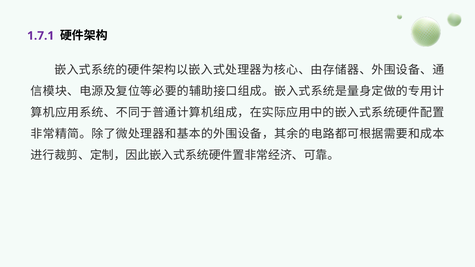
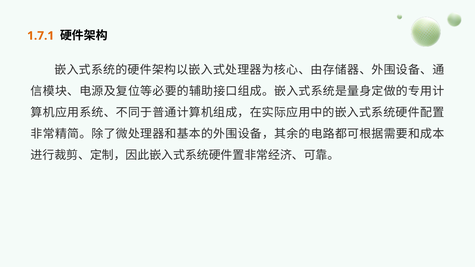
1.7.1 colour: purple -> orange
